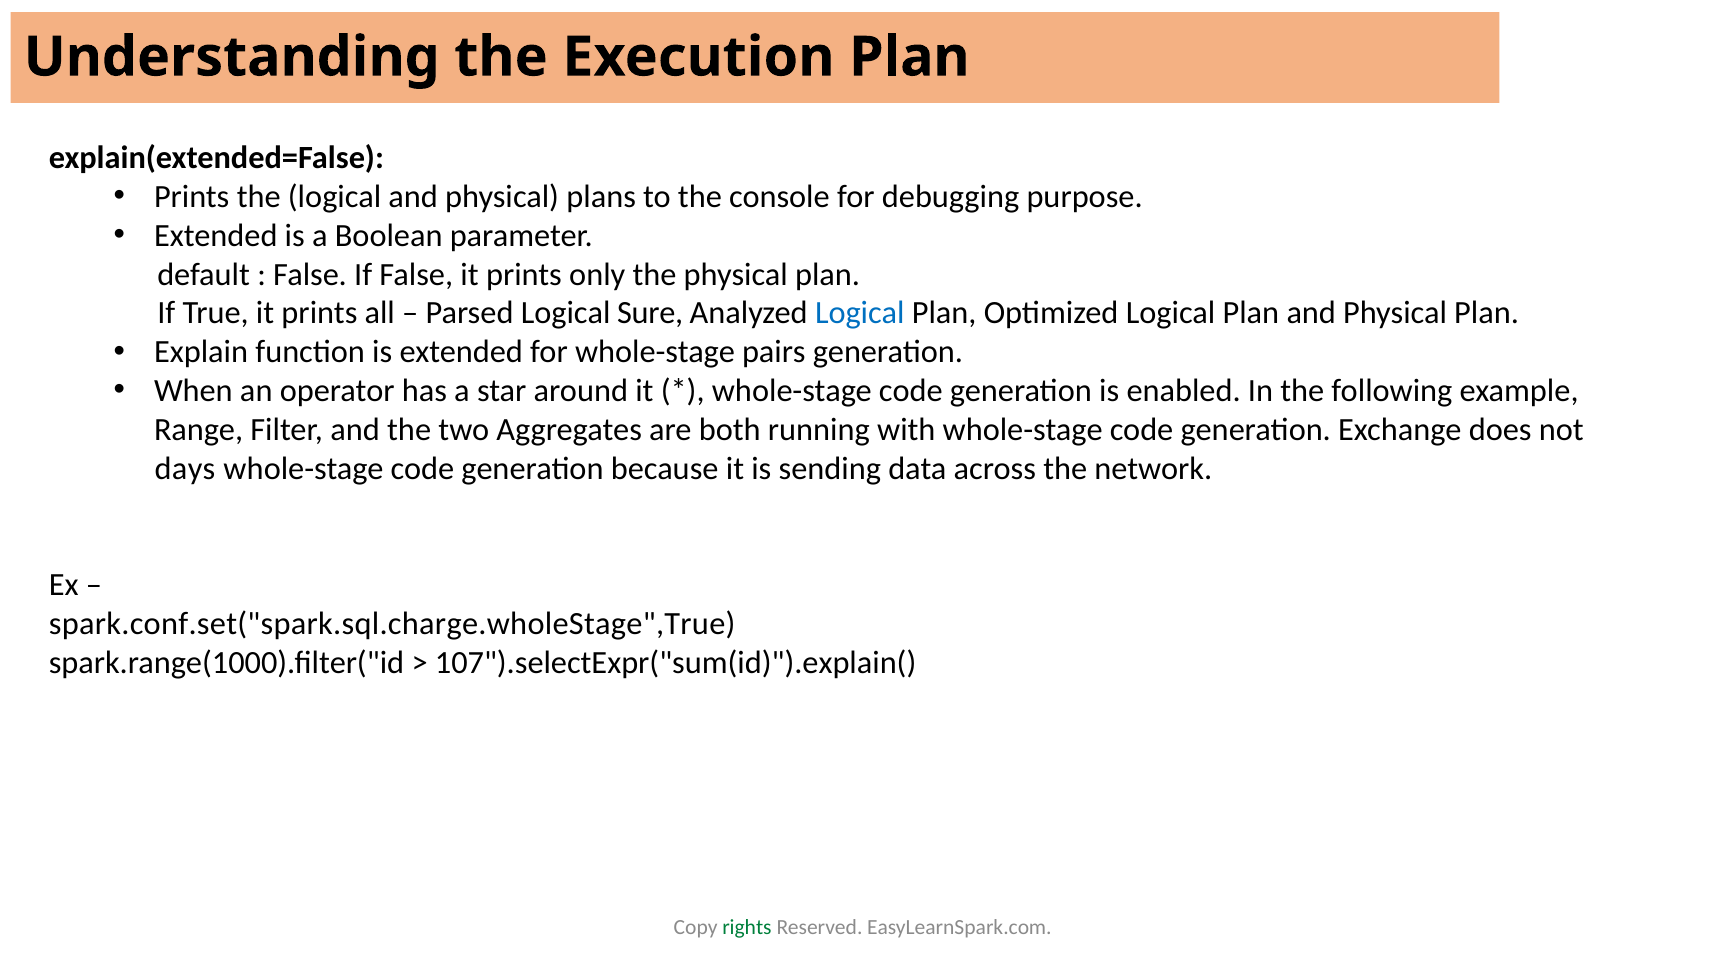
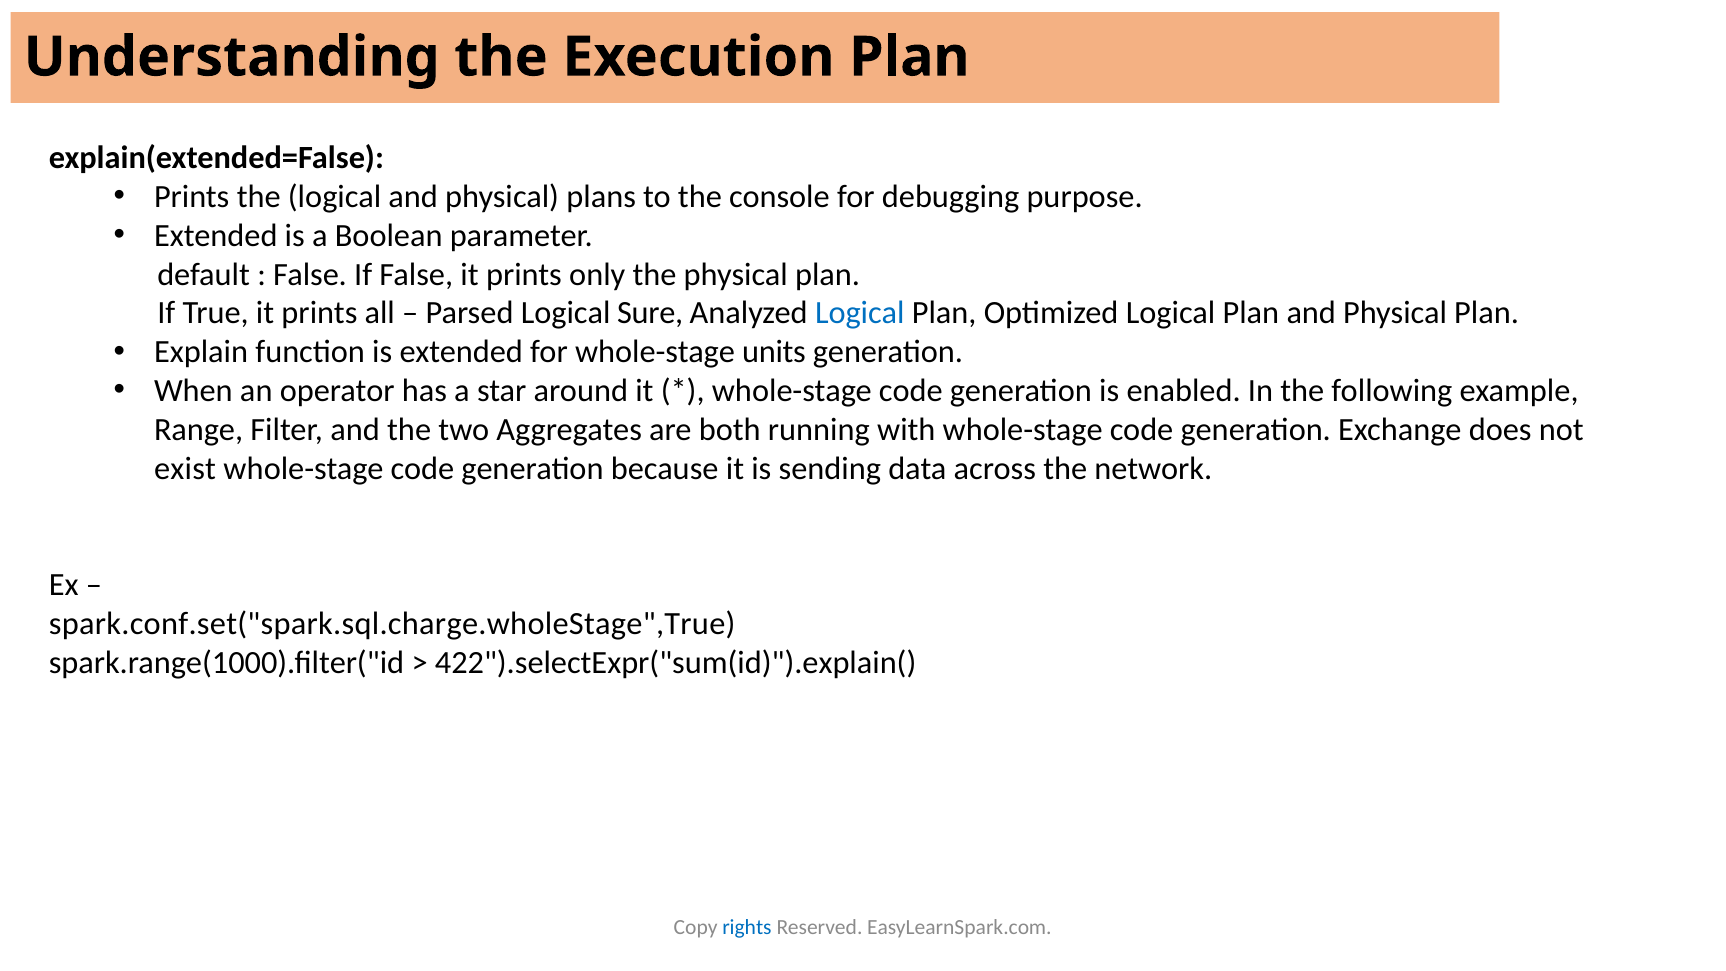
pairs: pairs -> units
days: days -> exist
107").selectExpr("sum(id)").explain(: 107").selectExpr("sum(id)").explain( -> 422").selectExpr("sum(id)").explain(
rights colour: green -> blue
